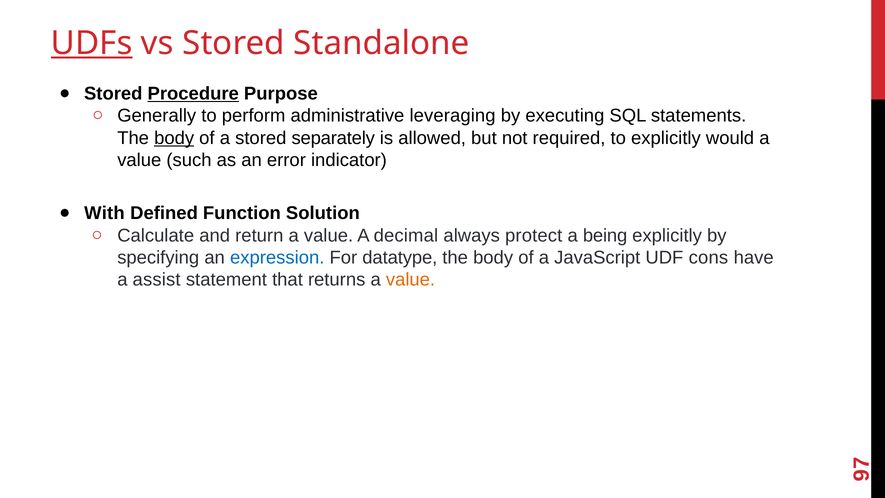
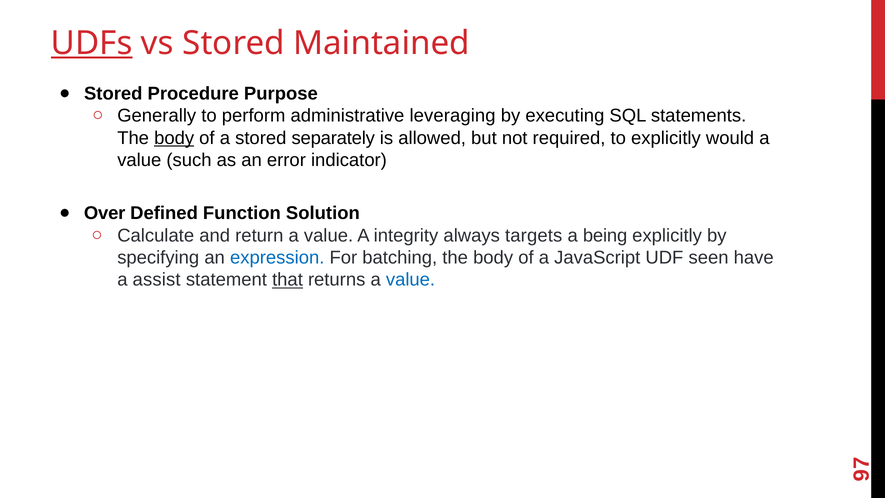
Standalone: Standalone -> Maintained
Procedure underline: present -> none
With: With -> Over
decimal: decimal -> integrity
protect: protect -> targets
datatype: datatype -> batching
cons: cons -> seen
that underline: none -> present
value at (411, 280) colour: orange -> blue
